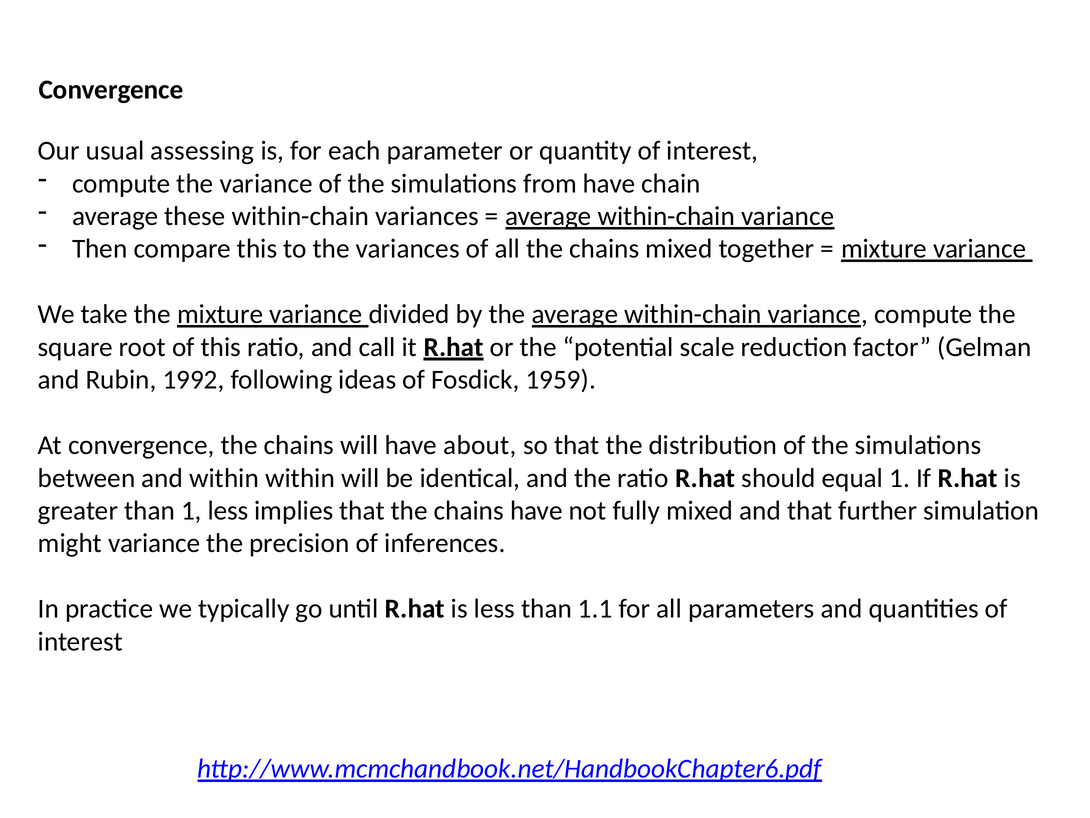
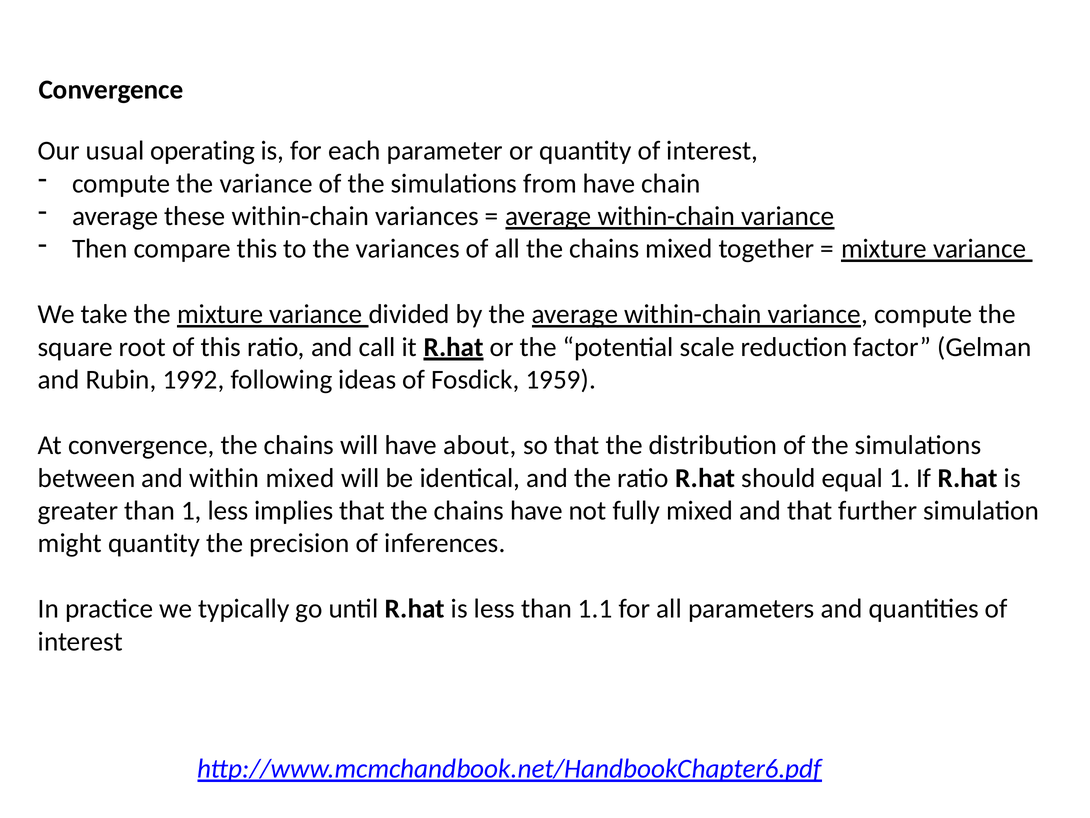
assessing: assessing -> operating
within within: within -> mixed
might variance: variance -> quantity
